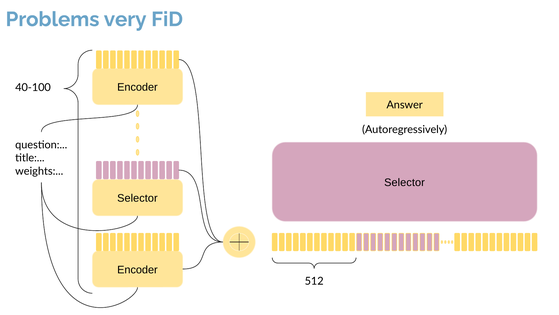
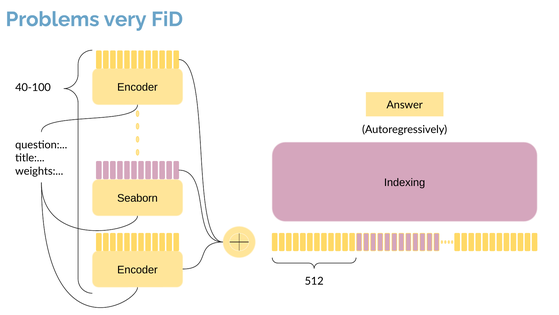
Selector at (405, 182): Selector -> Indexing
Selector at (137, 198): Selector -> Seaborn
